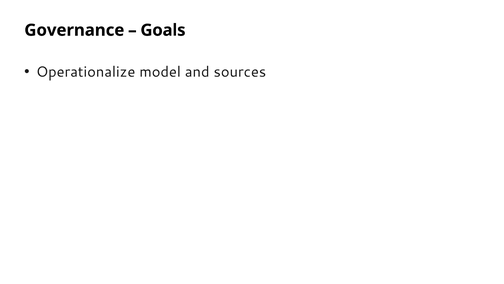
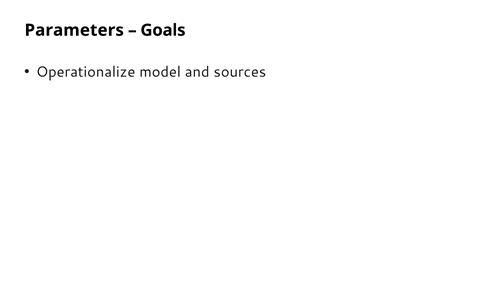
Governance: Governance -> Parameters
